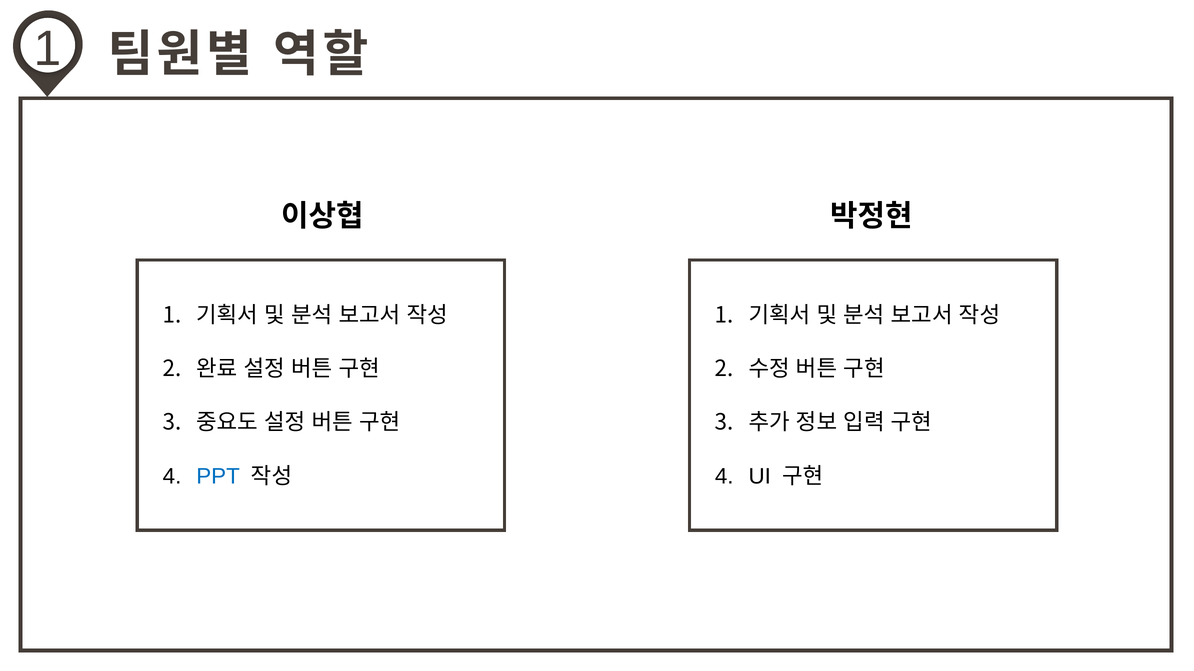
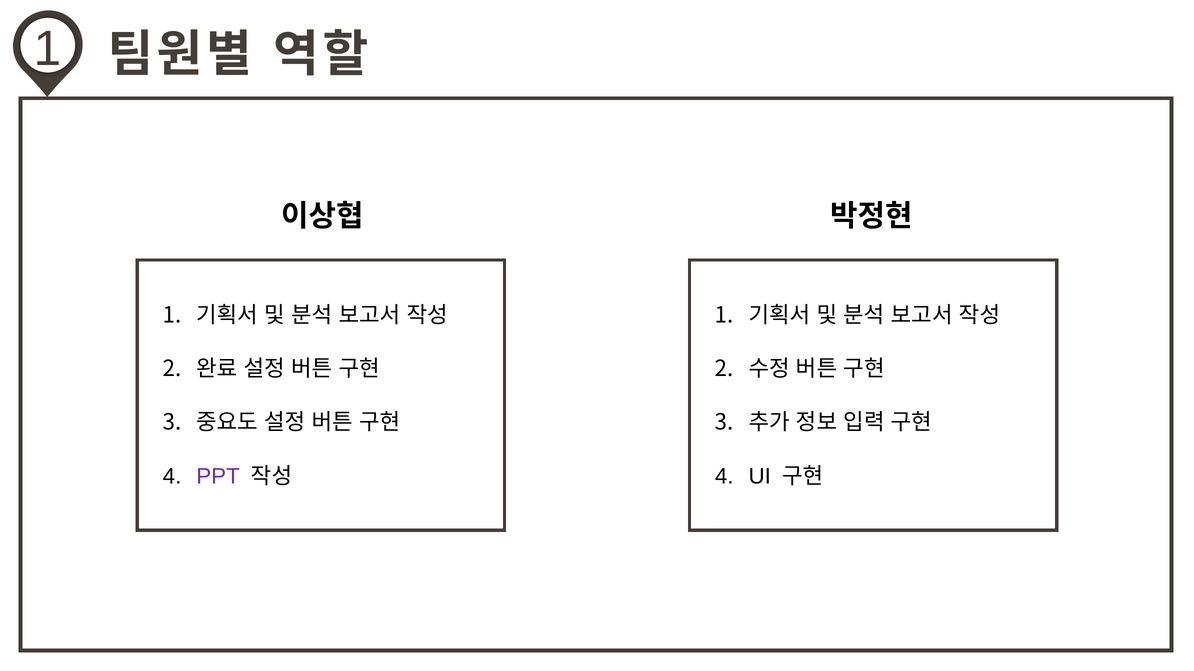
PPT colour: blue -> purple
